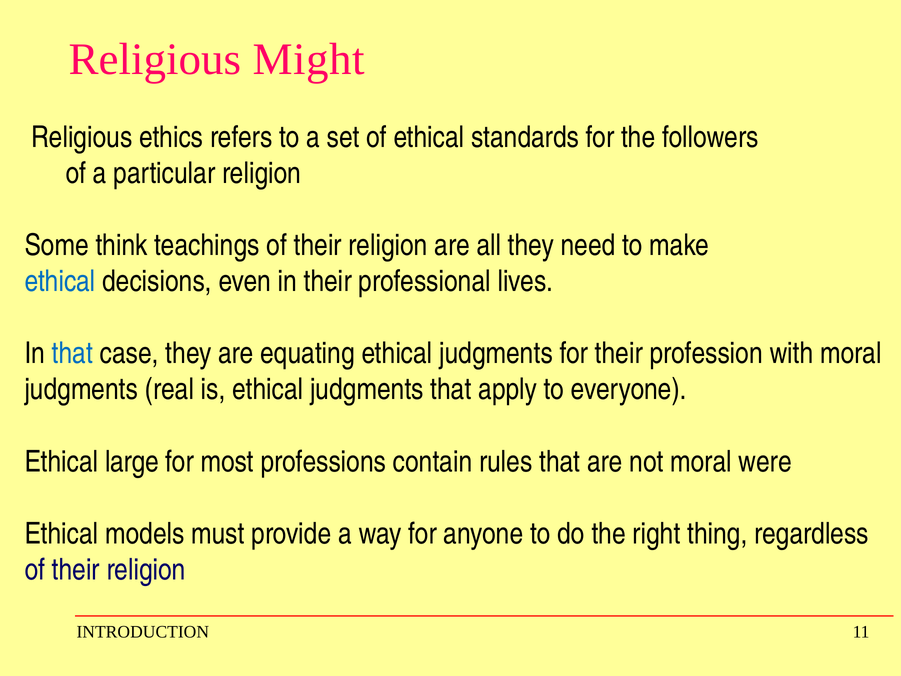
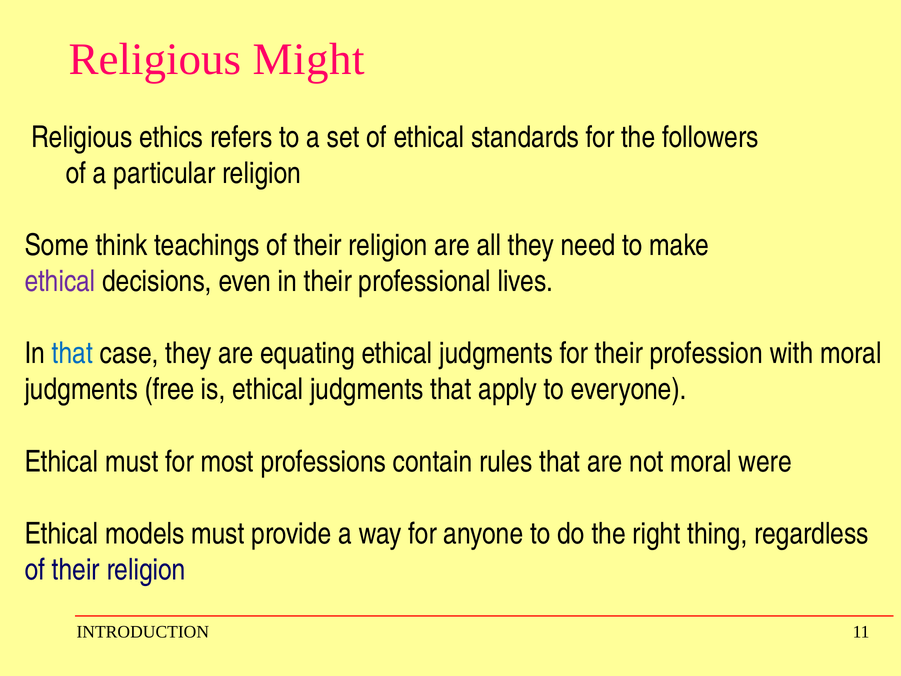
ethical at (60, 281) colour: blue -> purple
real: real -> free
Ethical large: large -> must
